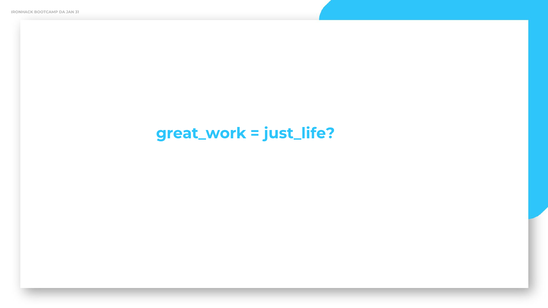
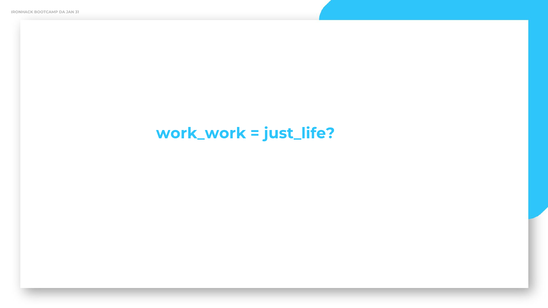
great_work: great_work -> work_work
